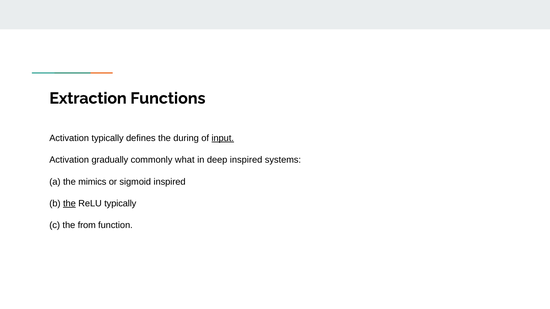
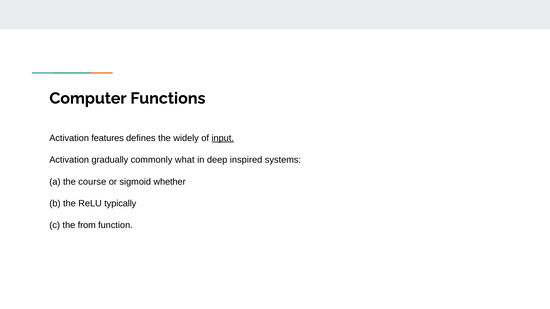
Extraction: Extraction -> Computer
Activation typically: typically -> features
during: during -> widely
mimics: mimics -> course
sigmoid inspired: inspired -> whether
the at (69, 204) underline: present -> none
